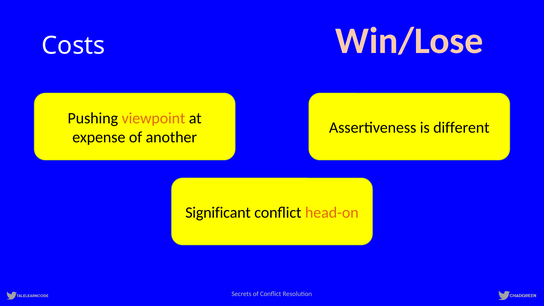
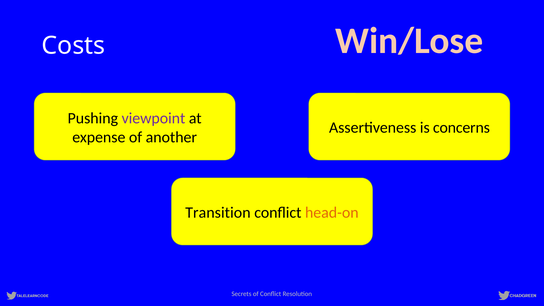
viewpoint colour: orange -> purple
different: different -> concerns
Significant: Significant -> Transition
